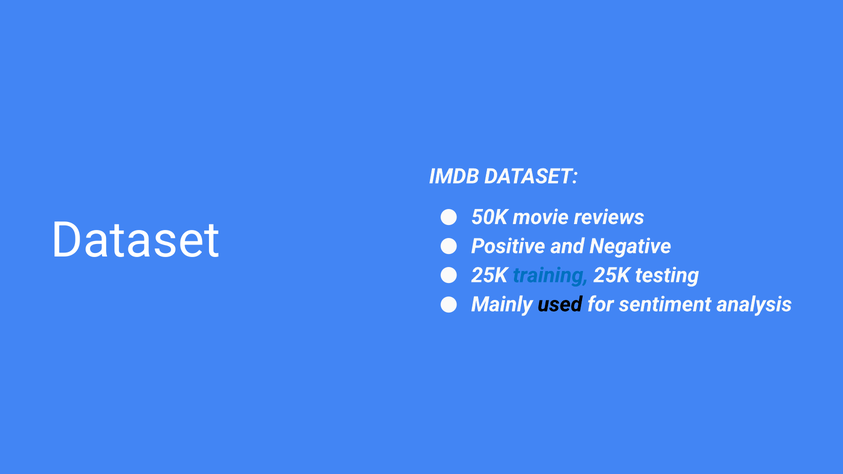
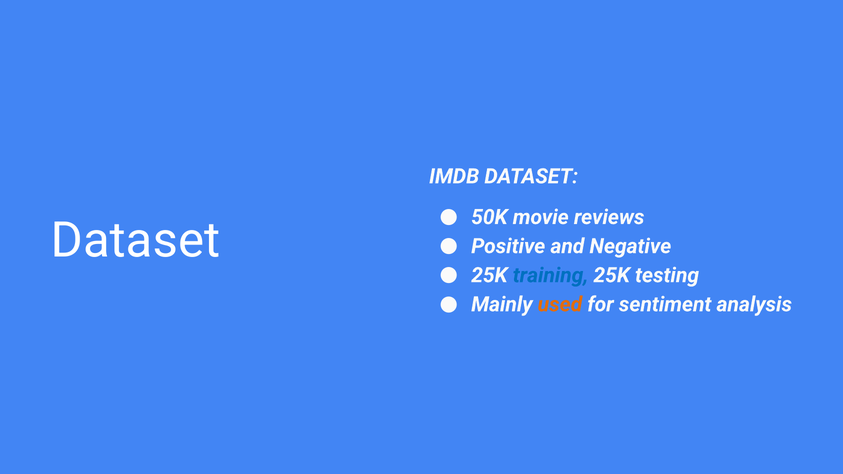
used colour: black -> orange
